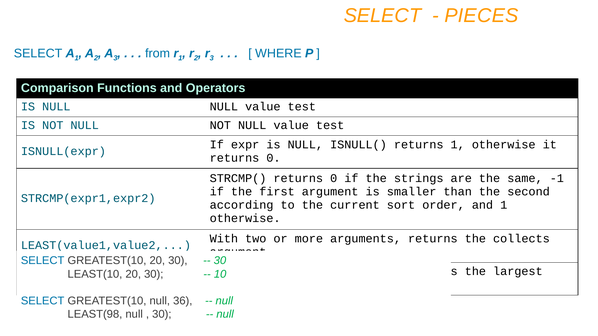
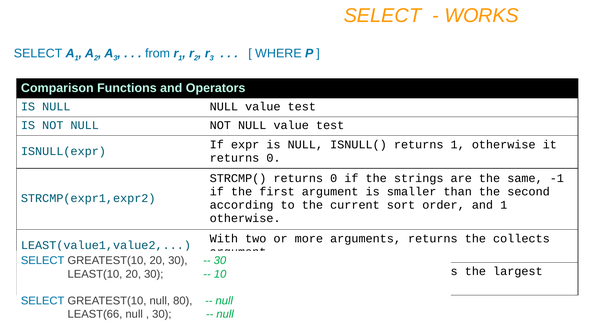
PIECES: PIECES -> WORKS
36: 36 -> 80
LEAST(98: LEAST(98 -> LEAST(66
